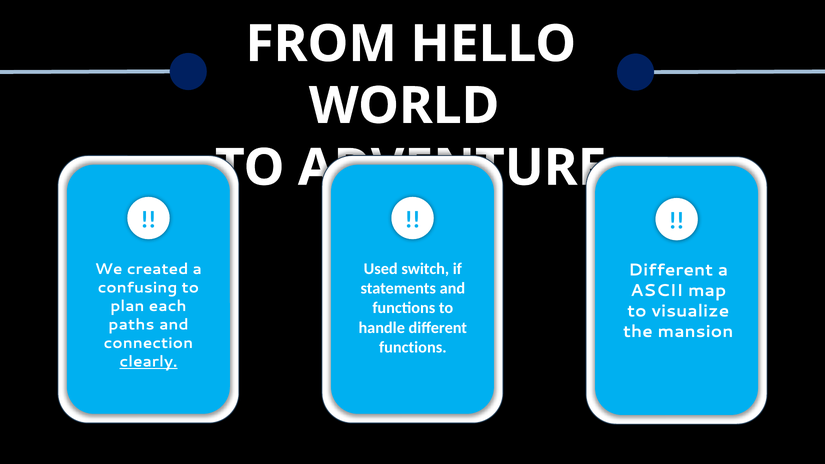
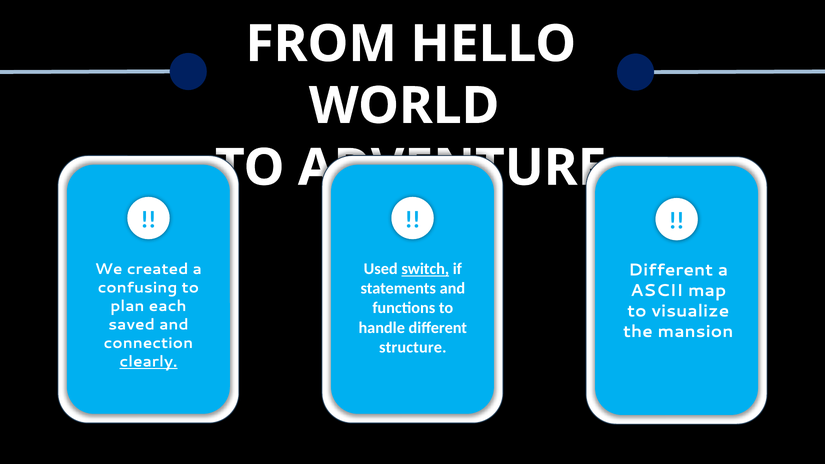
switch underline: none -> present
paths: paths -> saved
functions at (413, 347): functions -> structure
